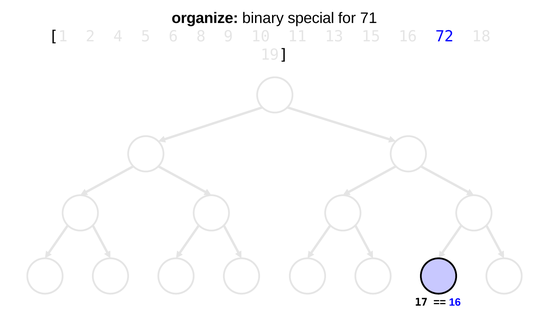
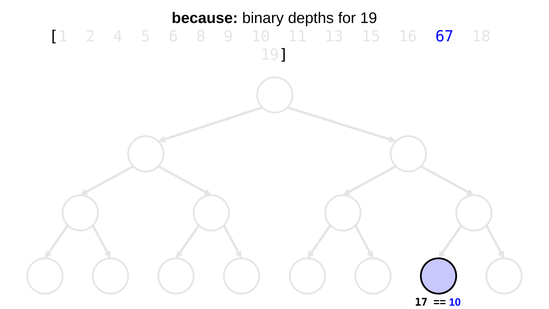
organize: organize -> because
special: special -> depths
for 71: 71 -> 19
72: 72 -> 67
16 at (455, 302): 16 -> 10
